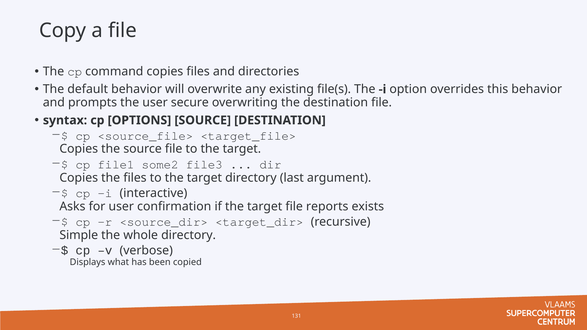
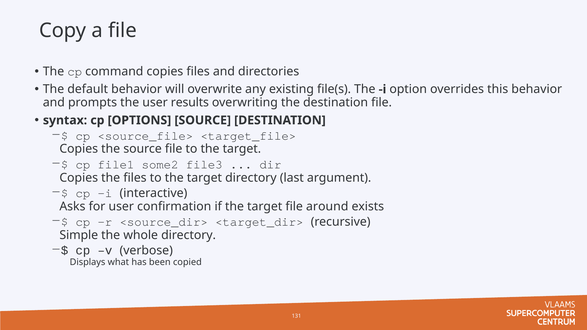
secure: secure -> results
reports: reports -> around
